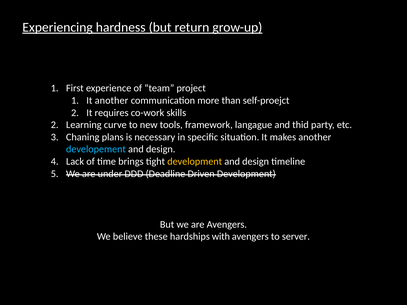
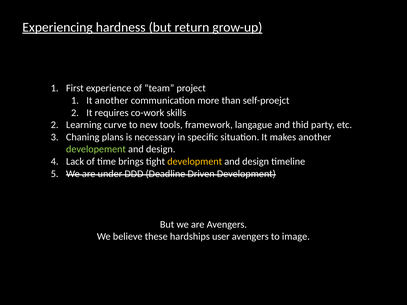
developement colour: light blue -> light green
with: with -> user
server: server -> image
